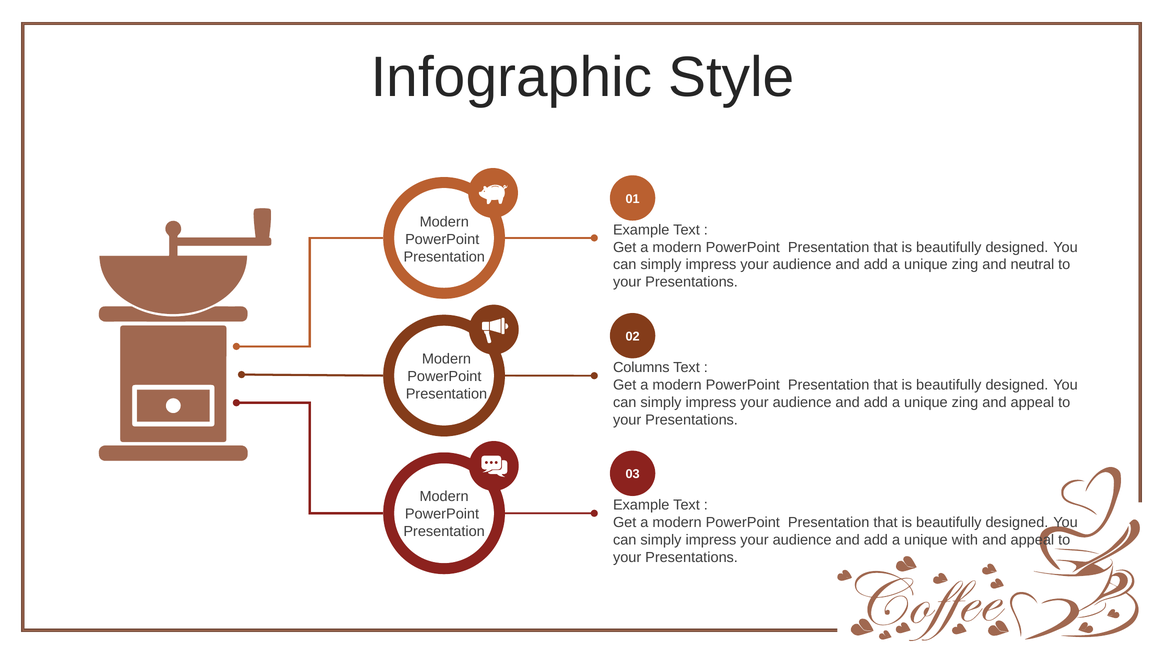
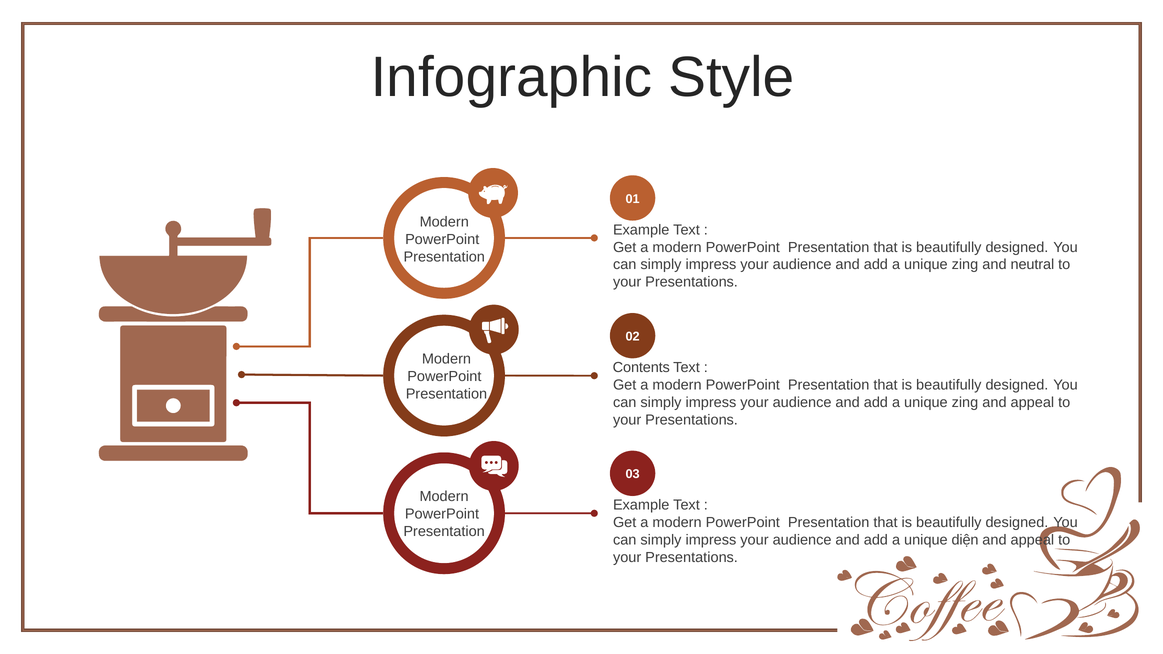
Columns: Columns -> Contents
with: with -> diện
